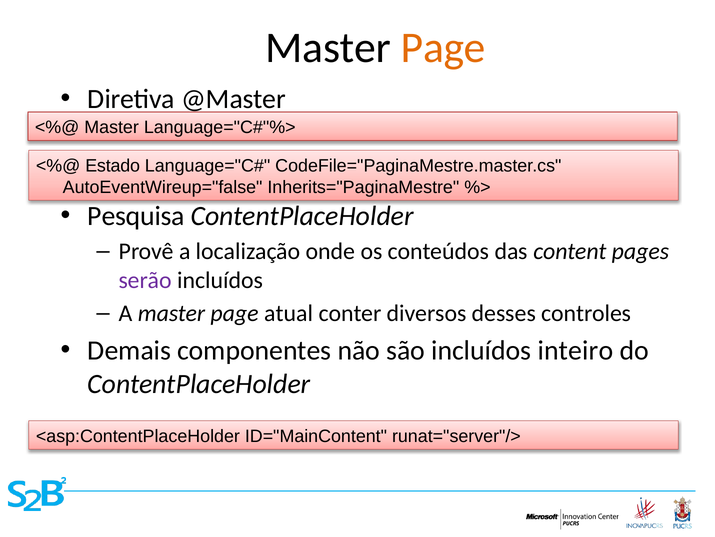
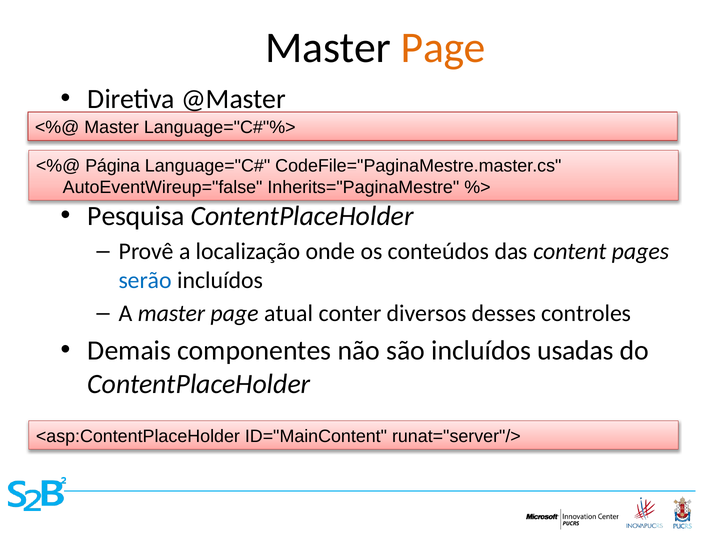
Estado: Estado -> Página
serão colour: purple -> blue
inteiro: inteiro -> usadas
